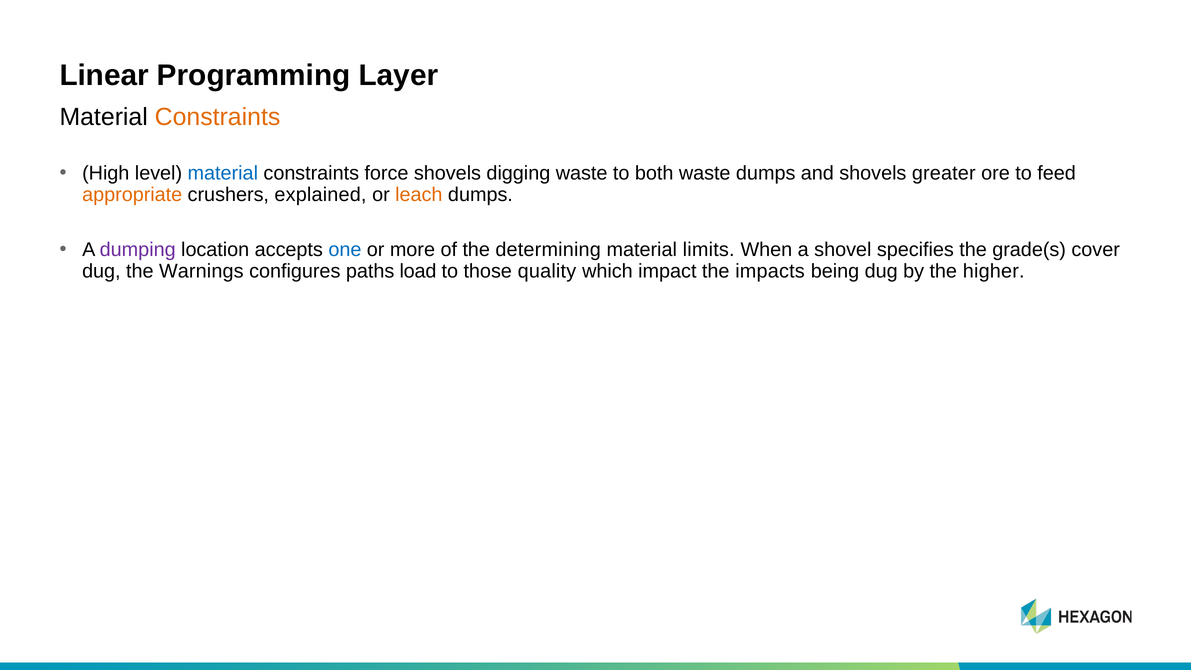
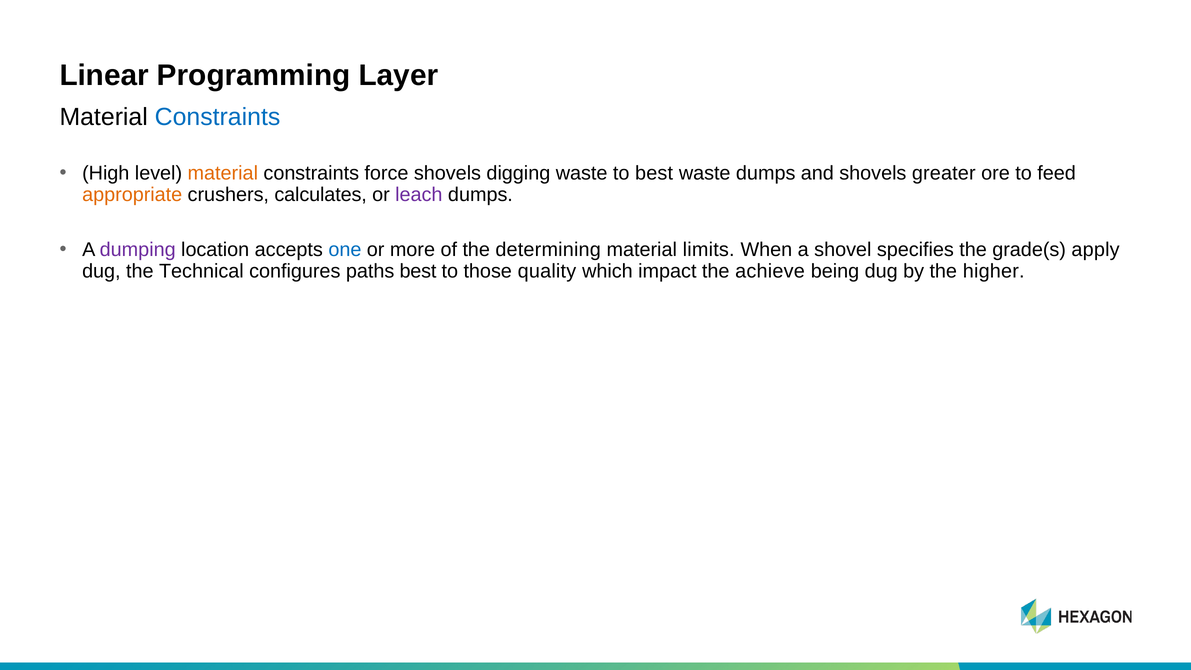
Constraints at (218, 117) colour: orange -> blue
material at (223, 173) colour: blue -> orange
to both: both -> best
explained: explained -> calculates
leach colour: orange -> purple
cover: cover -> apply
Warnings: Warnings -> Technical
paths load: load -> best
impacts: impacts -> achieve
